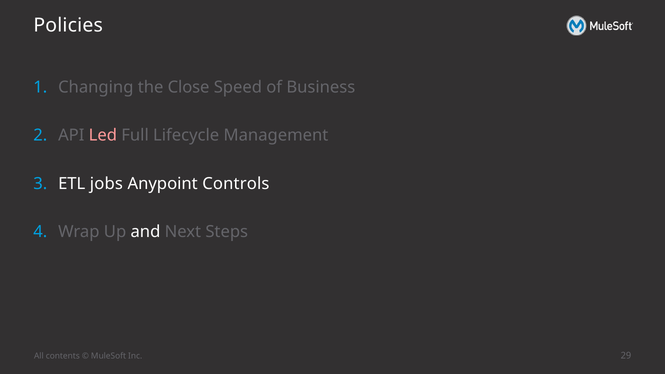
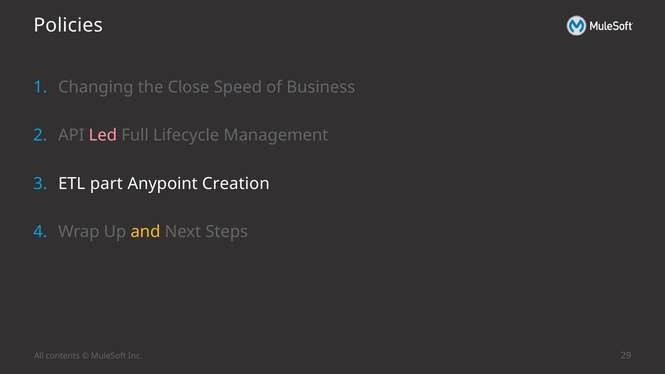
jobs: jobs -> part
Controls: Controls -> Creation
and colour: white -> yellow
